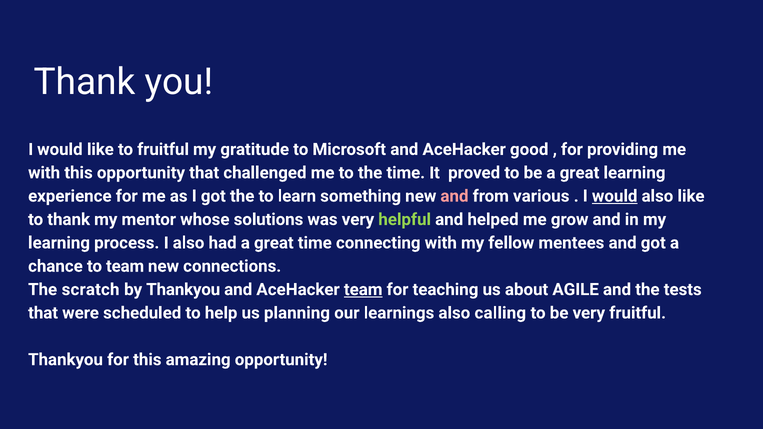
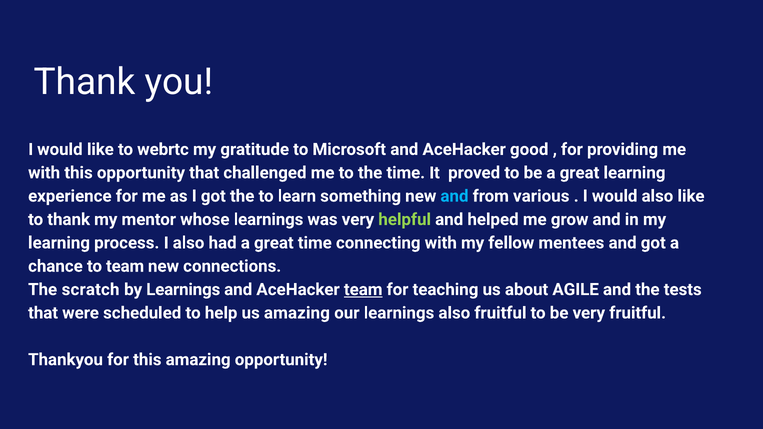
to fruitful: fruitful -> webrtc
and at (454, 196) colour: pink -> light blue
would at (615, 196) underline: present -> none
whose solutions: solutions -> learnings
by Thankyou: Thankyou -> Learnings
us planning: planning -> amazing
also calling: calling -> fruitful
